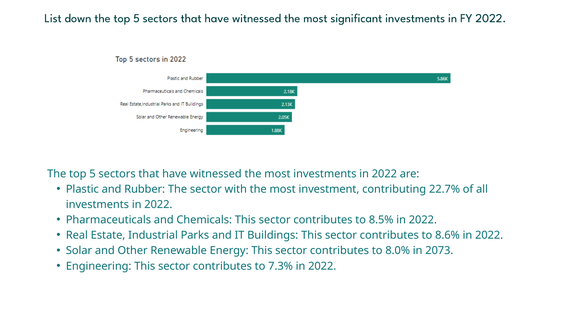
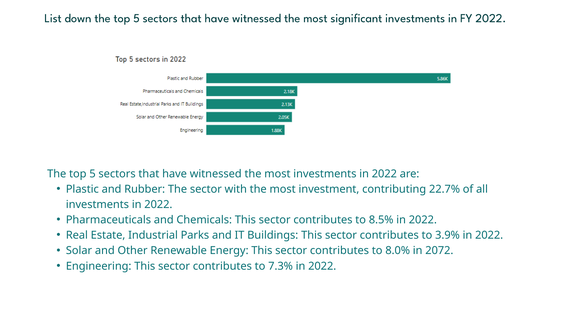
8.6%: 8.6% -> 3.9%
2073: 2073 -> 2072
